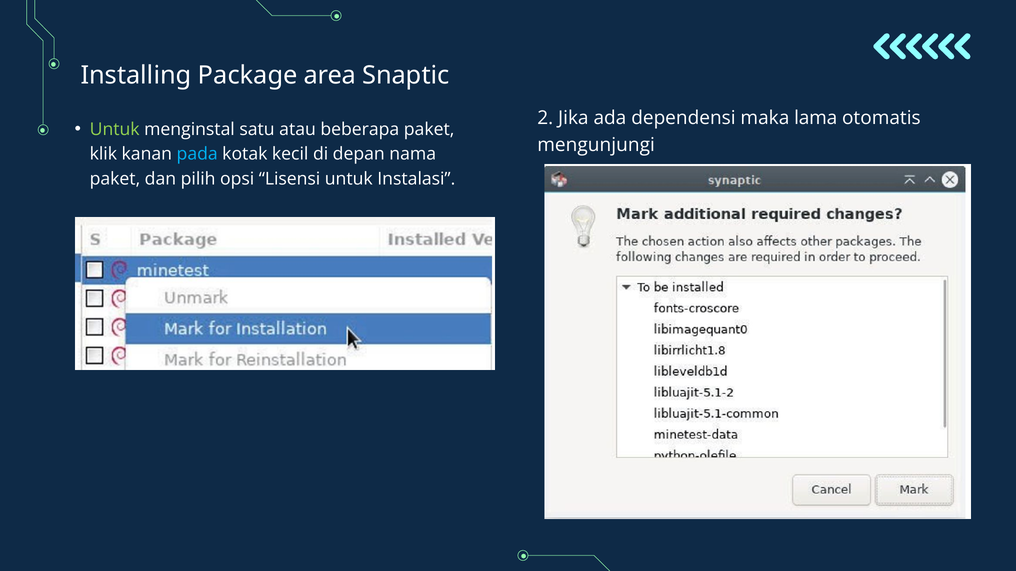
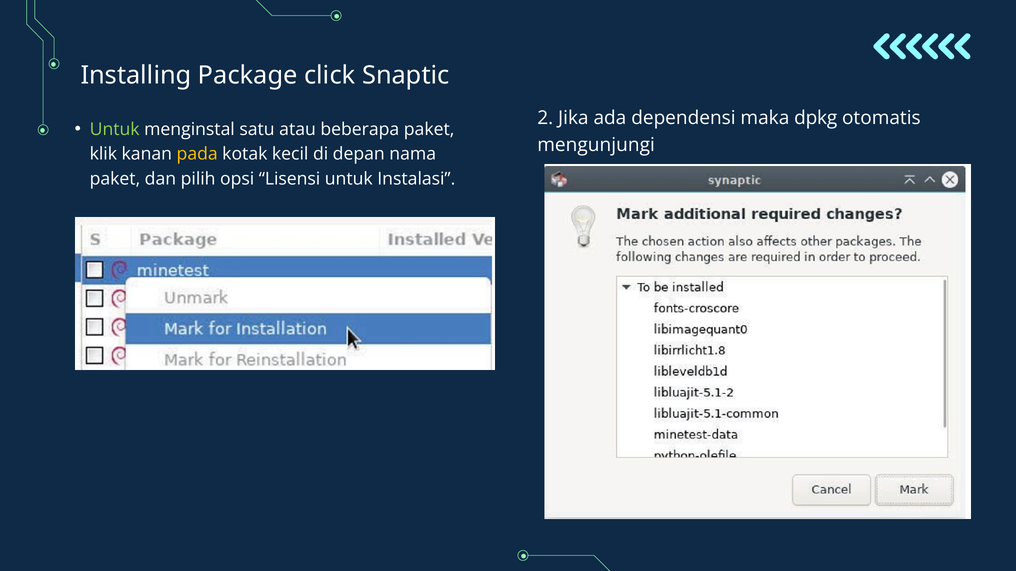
area: area -> click
lama: lama -> dpkg
pada colour: light blue -> yellow
